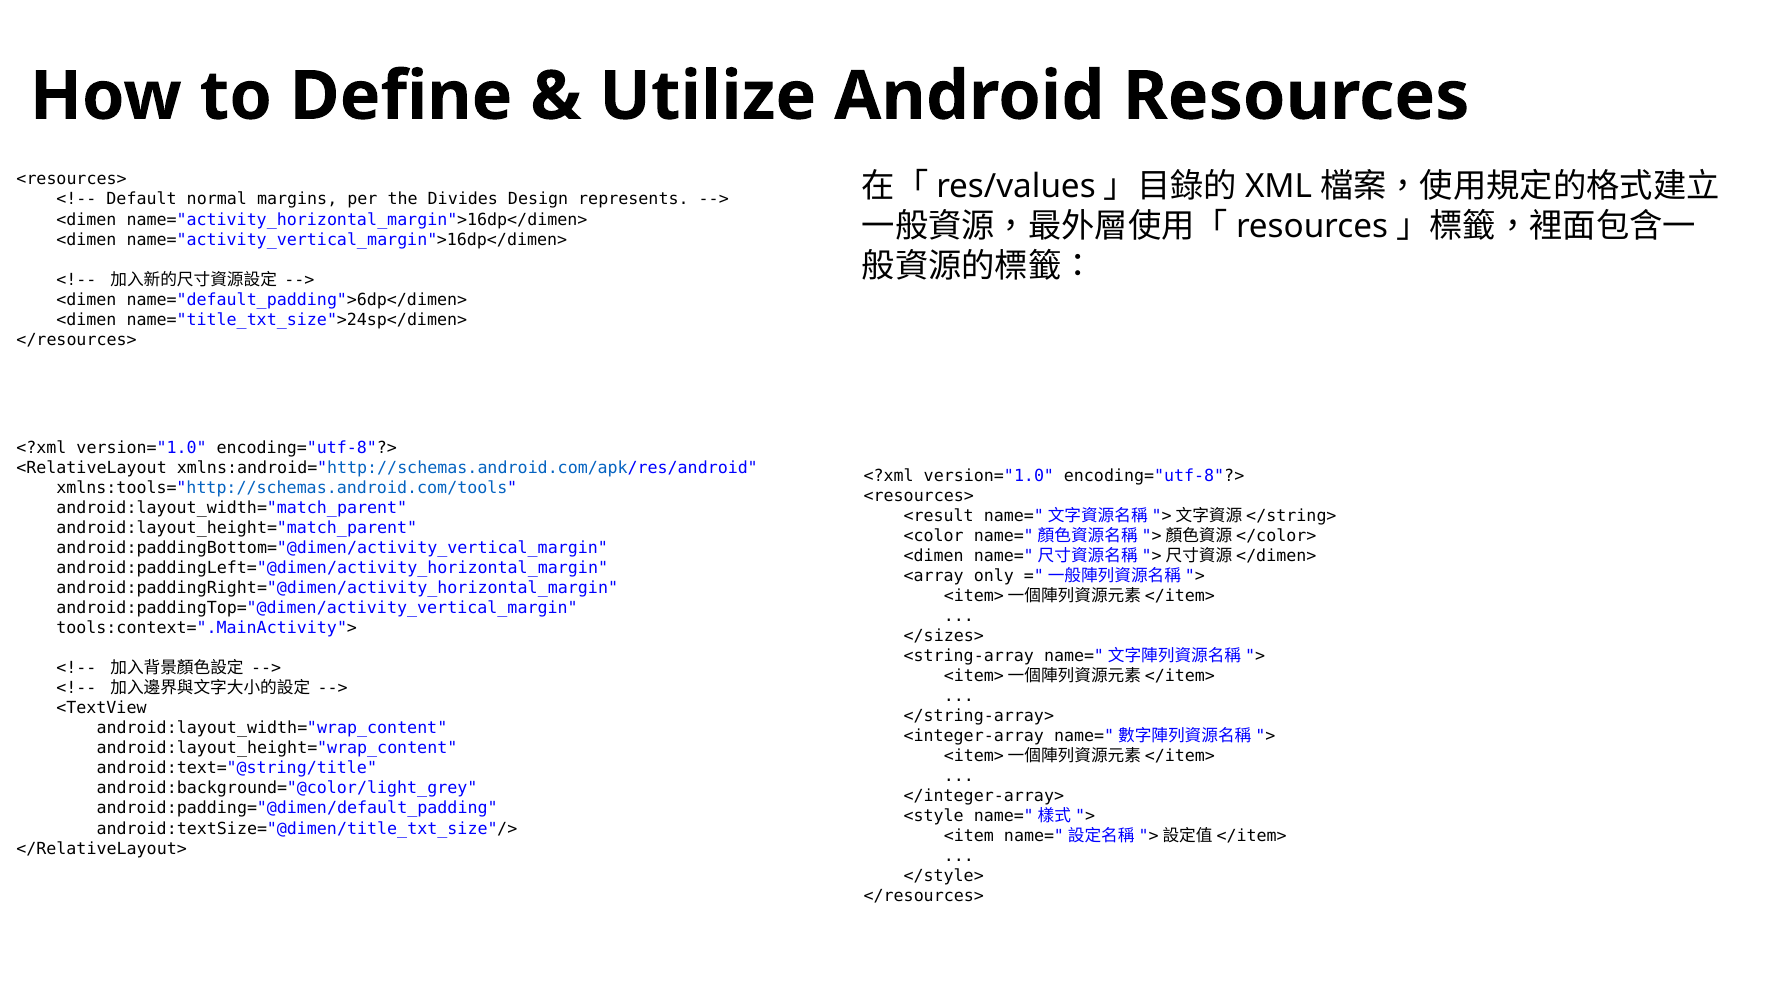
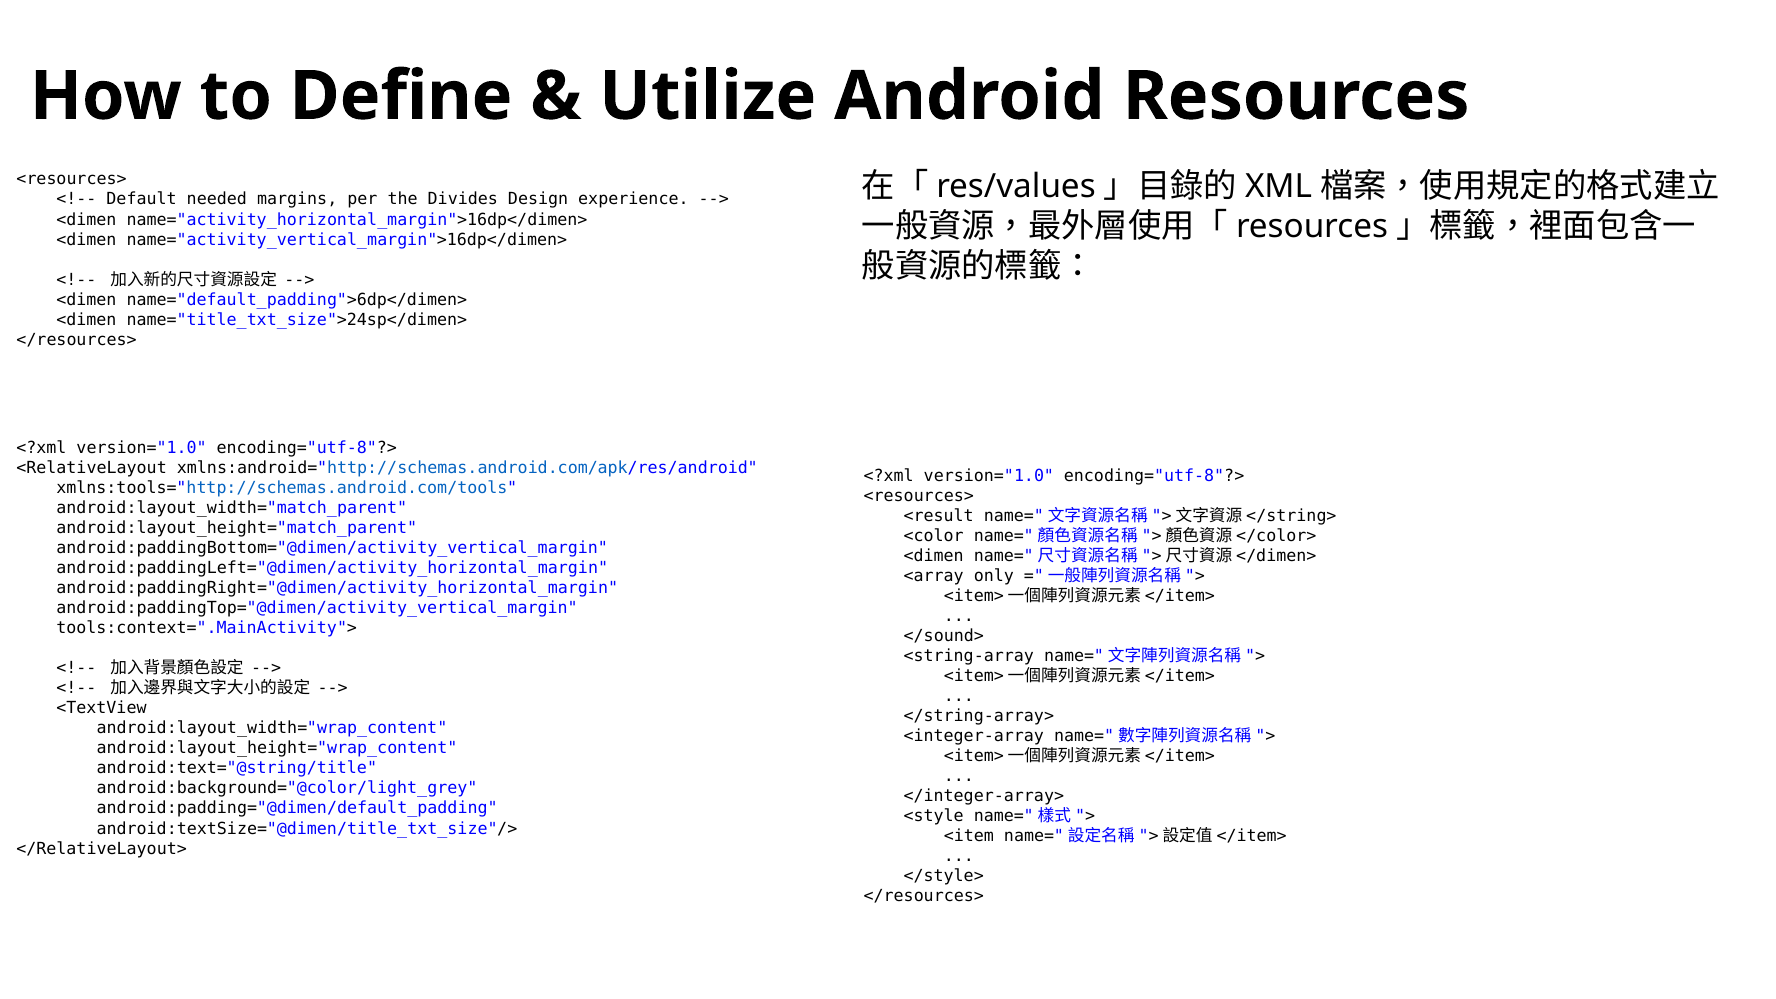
normal: normal -> needed
represents: represents -> experience
</sizes>: </sizes> -> </sound>
